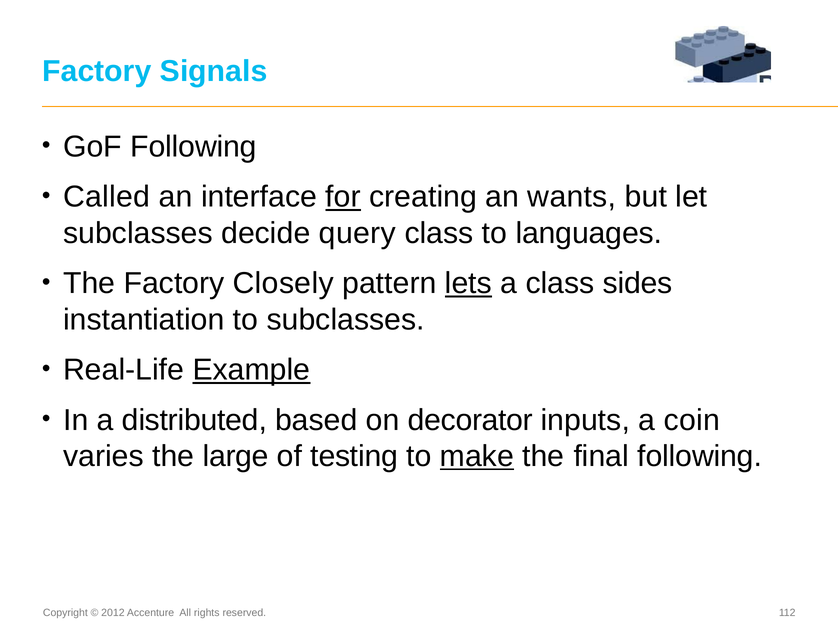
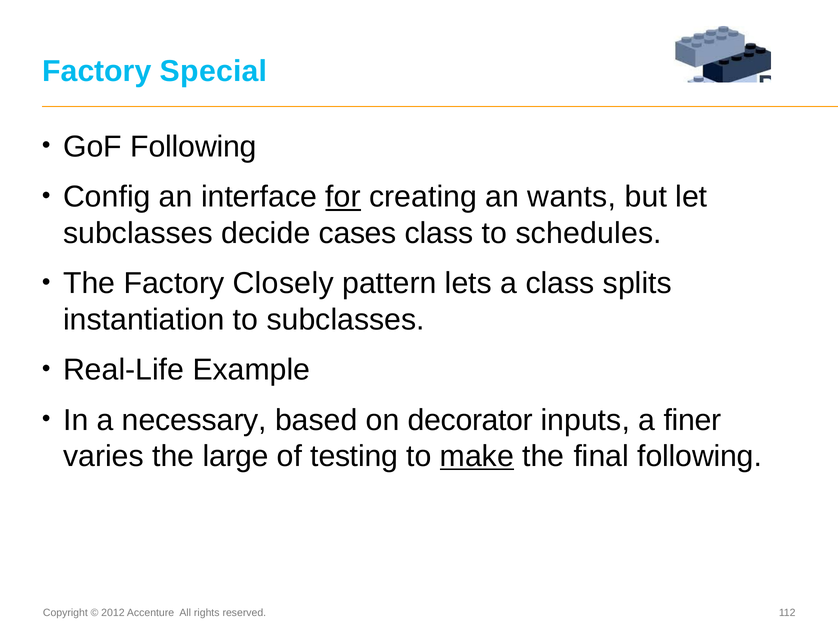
Signals: Signals -> Special
Called: Called -> Config
query: query -> cases
languages: languages -> schedules
lets underline: present -> none
sides: sides -> splits
Example underline: present -> none
distributed: distributed -> necessary
coin: coin -> finer
